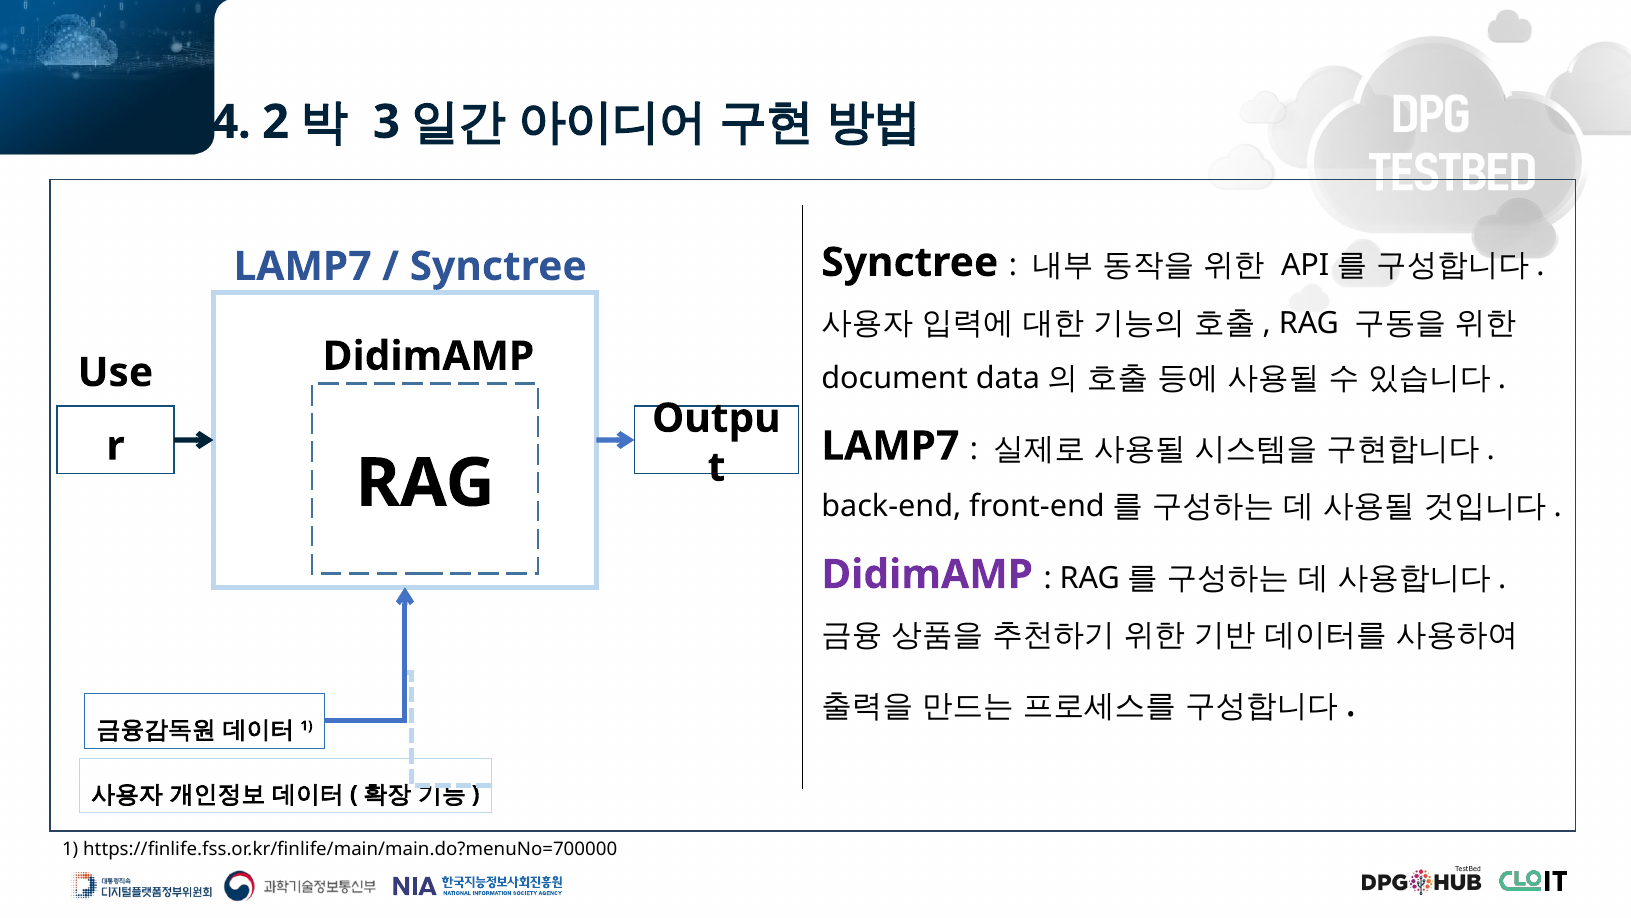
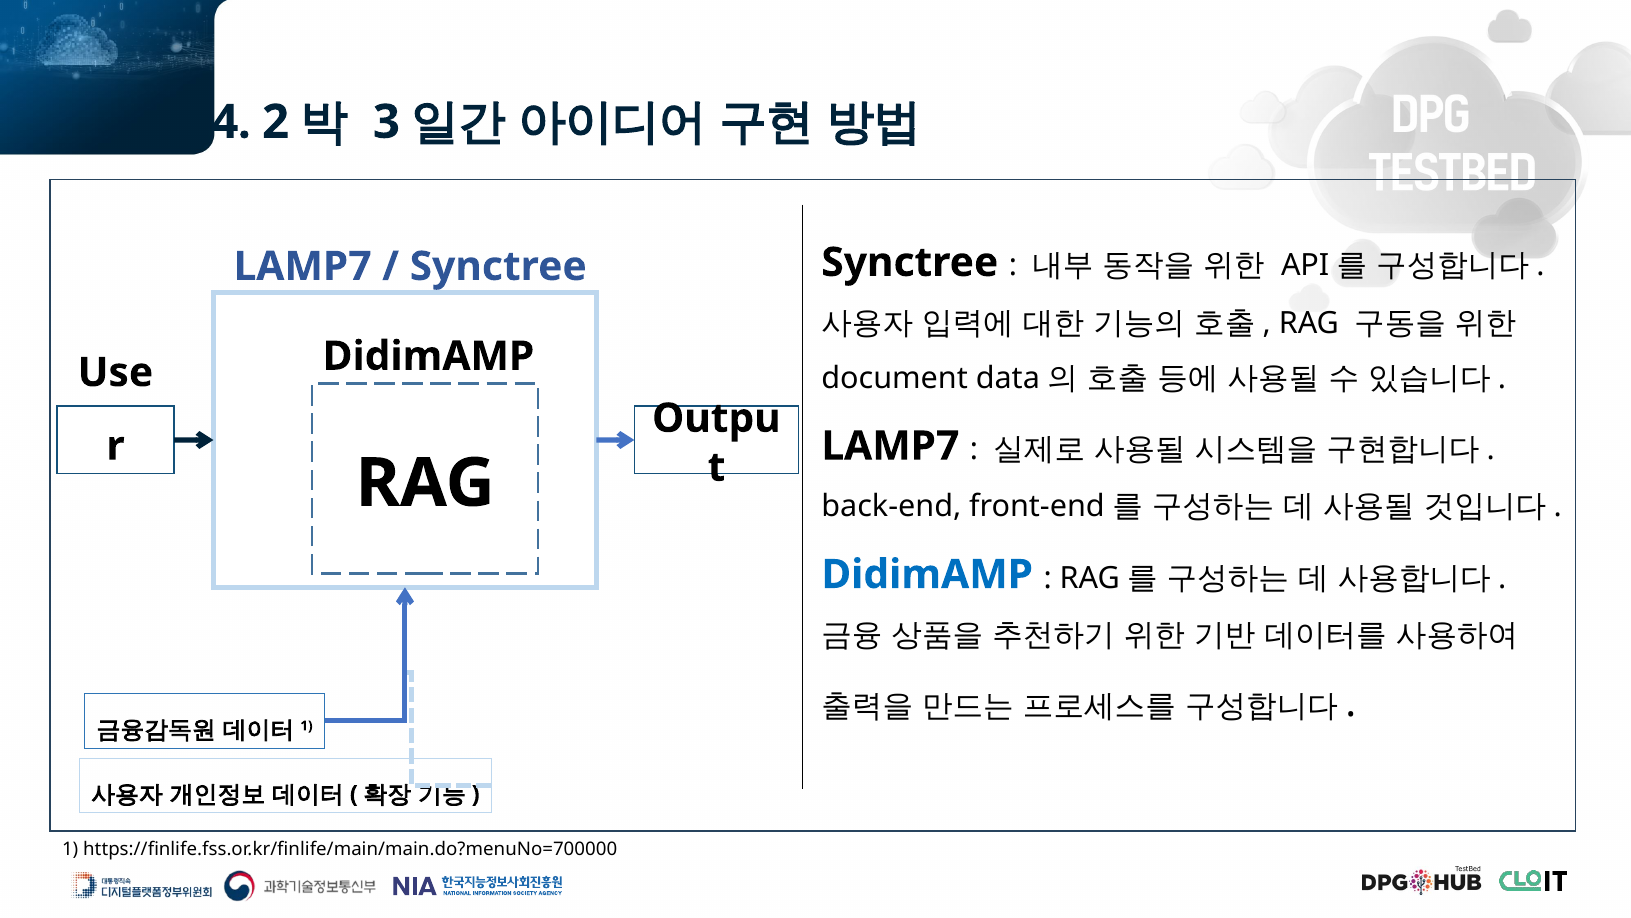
DidimAMP at (927, 574) colour: purple -> blue
